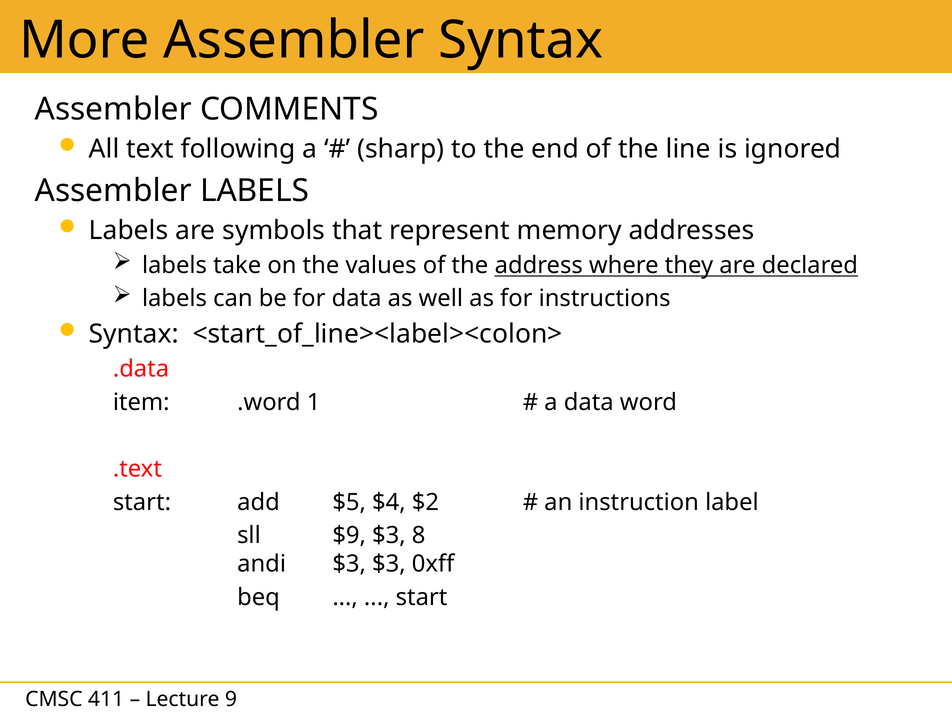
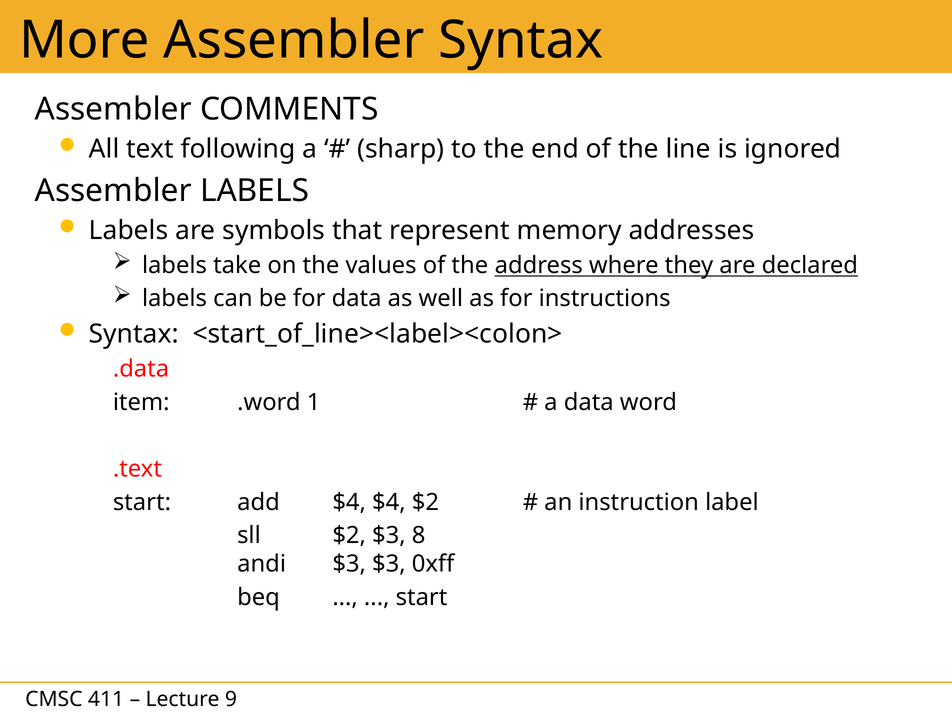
add $5: $5 -> $4
sll $9: $9 -> $2
